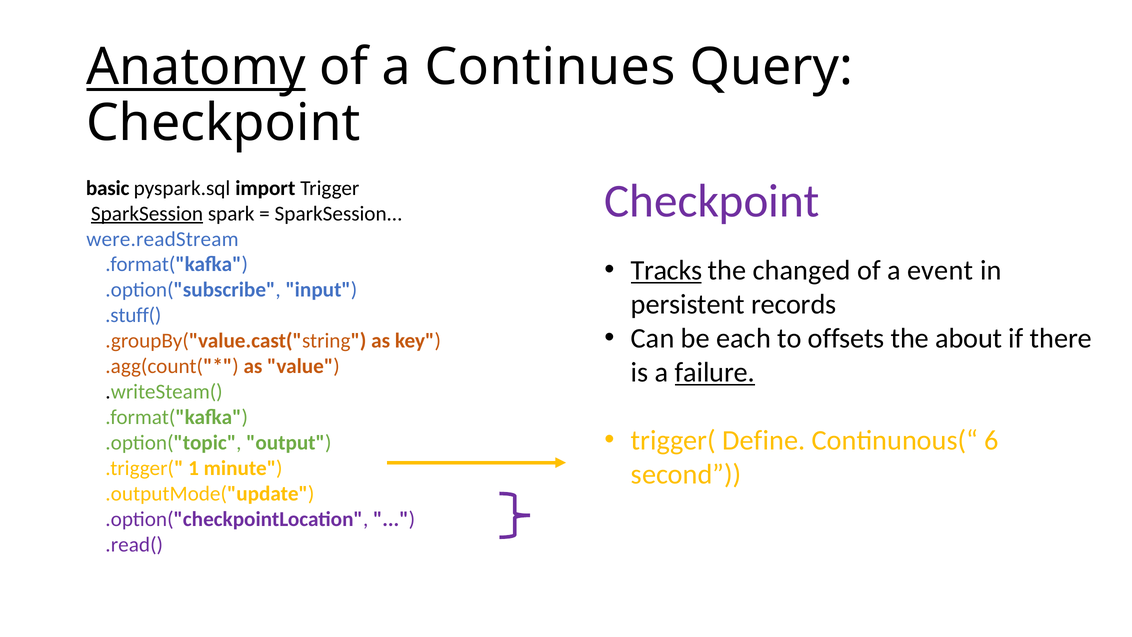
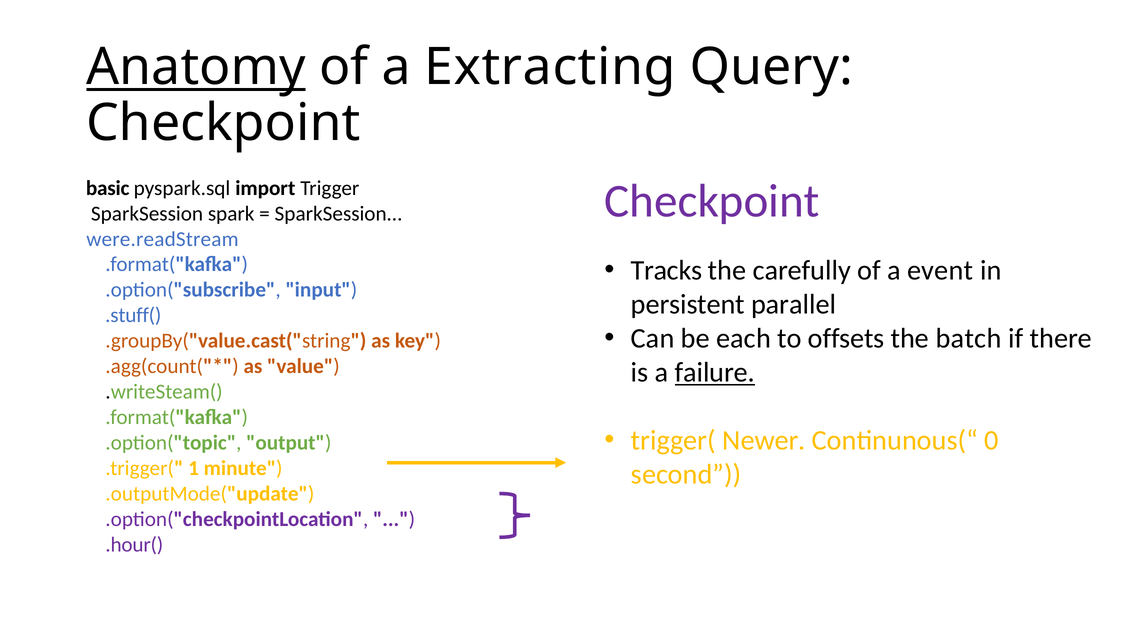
Continues: Continues -> Extracting
SparkSession underline: present -> none
Tracks underline: present -> none
changed: changed -> carefully
records: records -> parallel
about: about -> batch
Define: Define -> Newer
6: 6 -> 0
.read(: .read( -> .hour(
